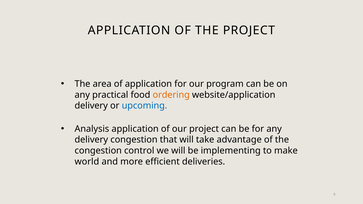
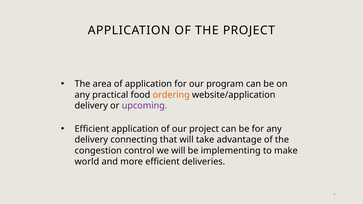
upcoming colour: blue -> purple
Analysis at (92, 129): Analysis -> Efficient
delivery congestion: congestion -> connecting
